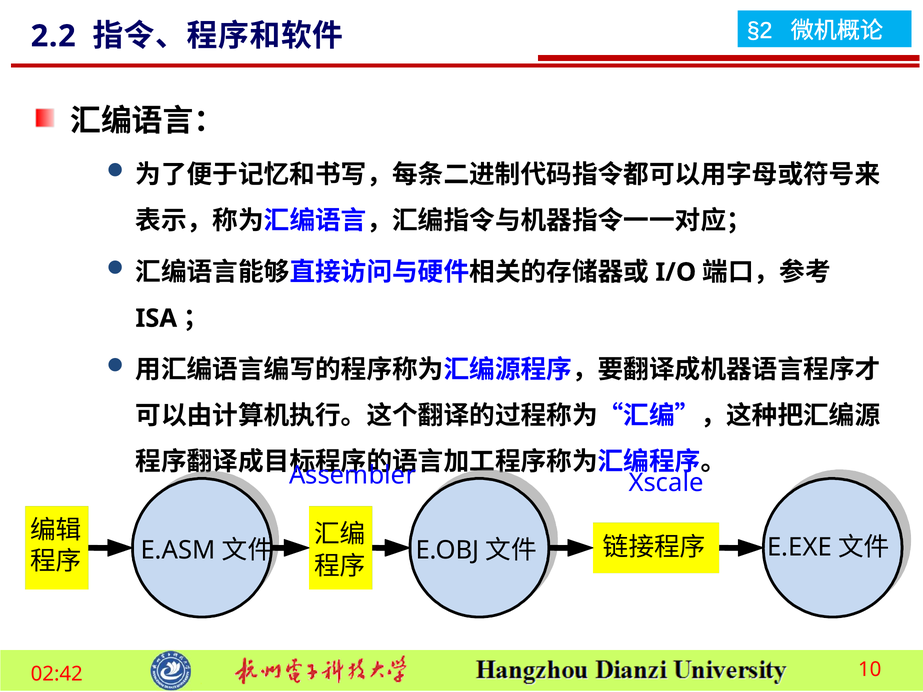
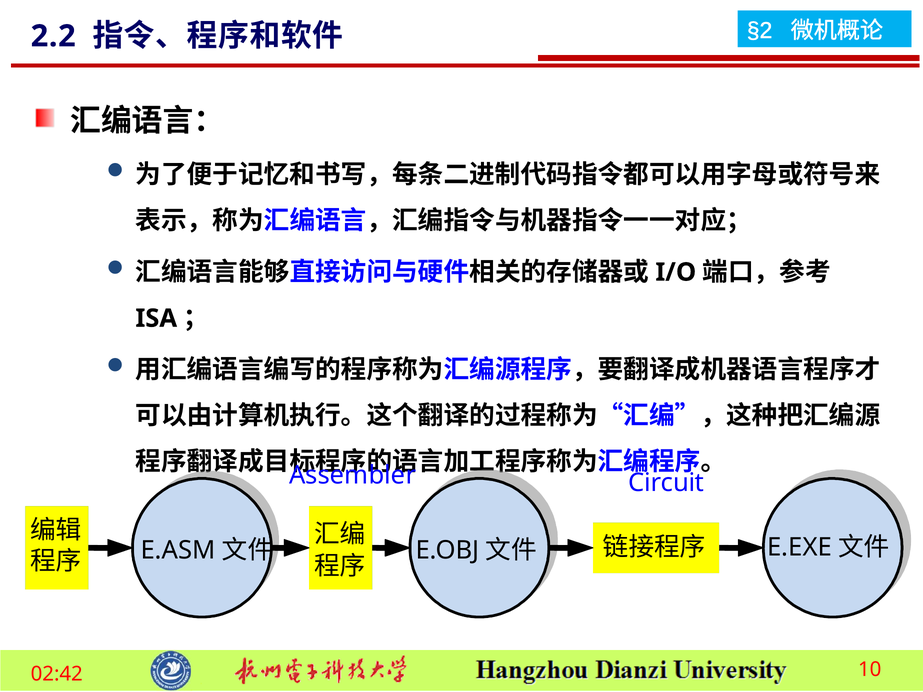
Xscale: Xscale -> Circuit
